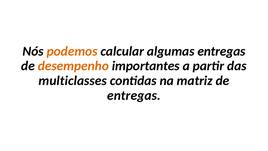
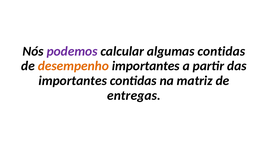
podemos colour: orange -> purple
algumas entregas: entregas -> contidas
multiclasses at (73, 81): multiclasses -> importantes
